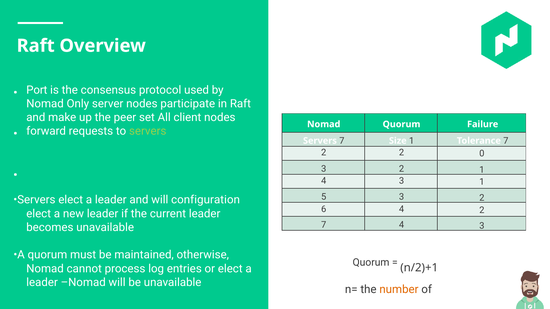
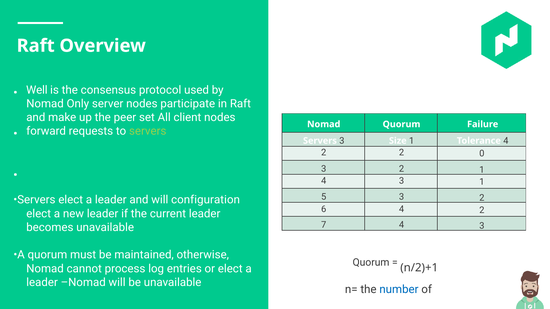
Port: Port -> Well
Servers 7: 7 -> 3
Tolerance 7: 7 -> 4
number colour: orange -> blue
